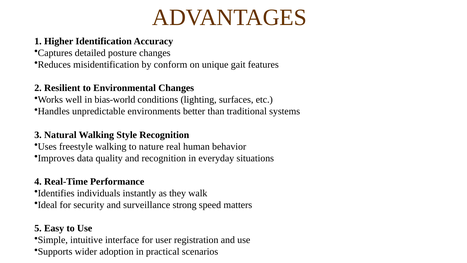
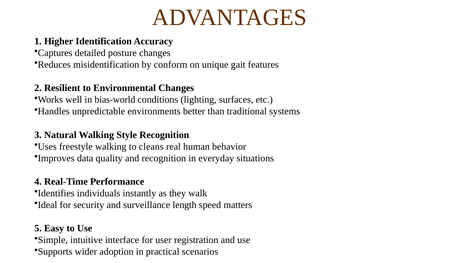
nature: nature -> cleans
strong: strong -> length
